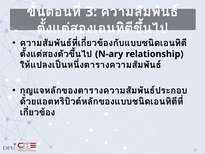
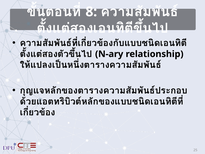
3: 3 -> 8
